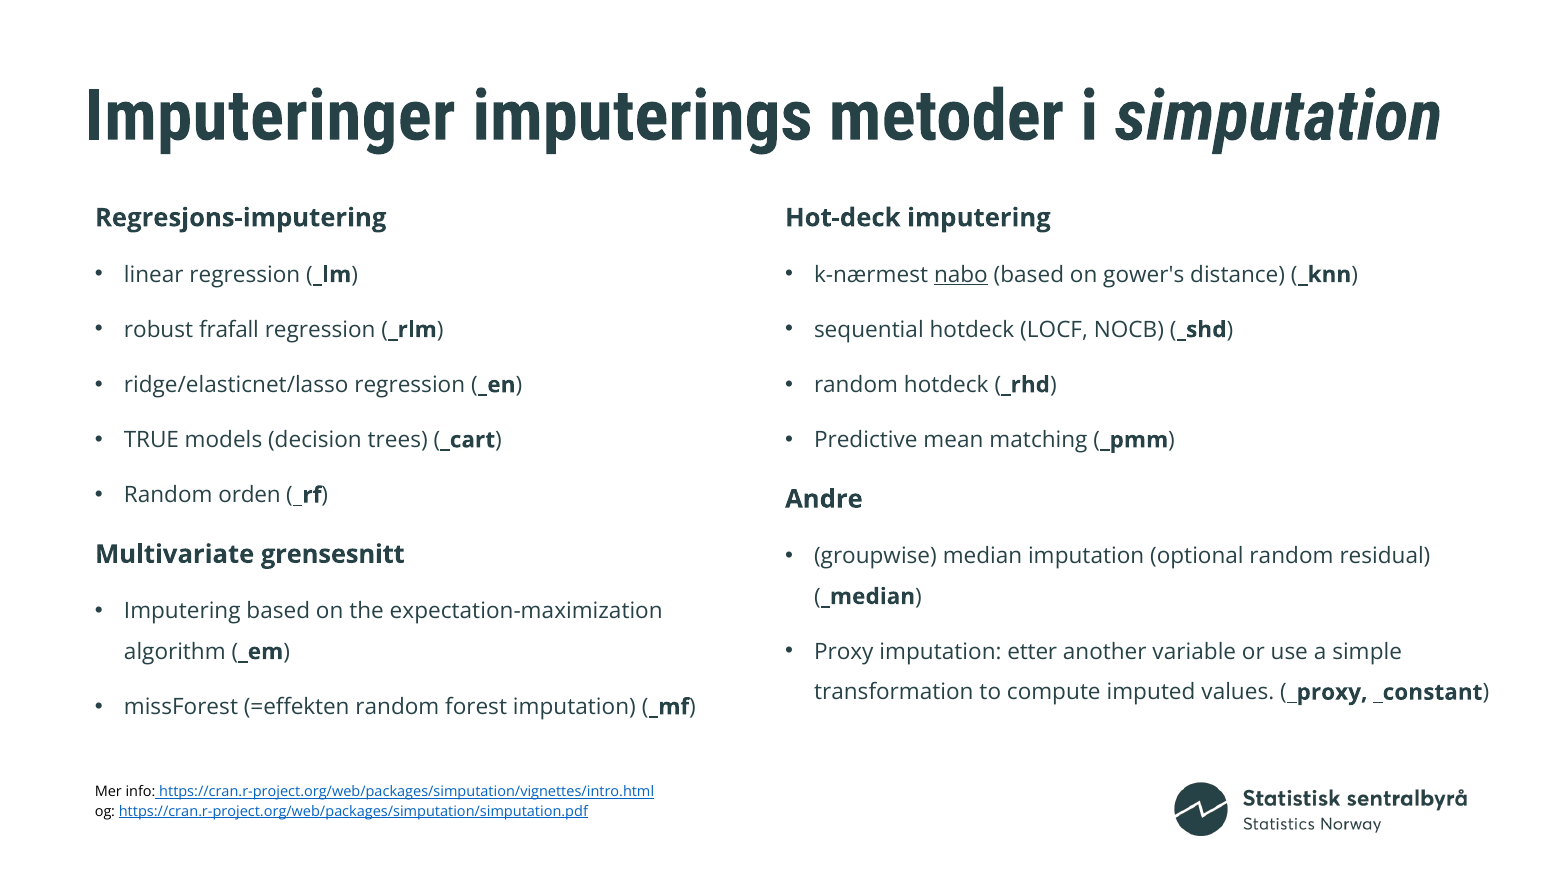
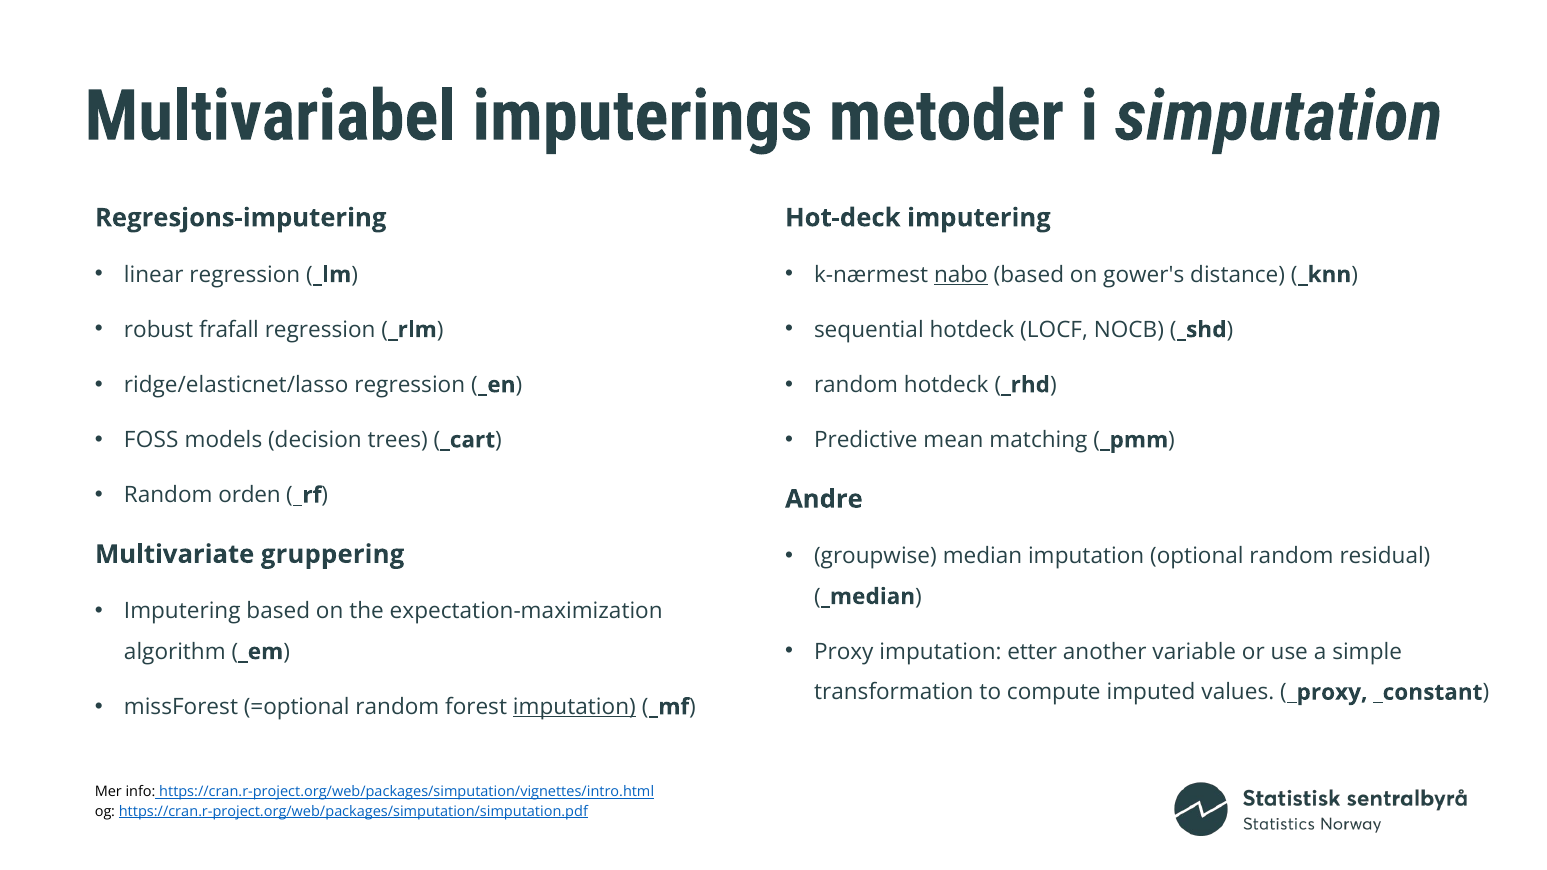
Imputeringer: Imputeringer -> Multivariabel
TRUE: TRUE -> FOSS
grensesnitt: grensesnitt -> gruppering
=effekten: =effekten -> =optional
imputation at (574, 707) underline: none -> present
